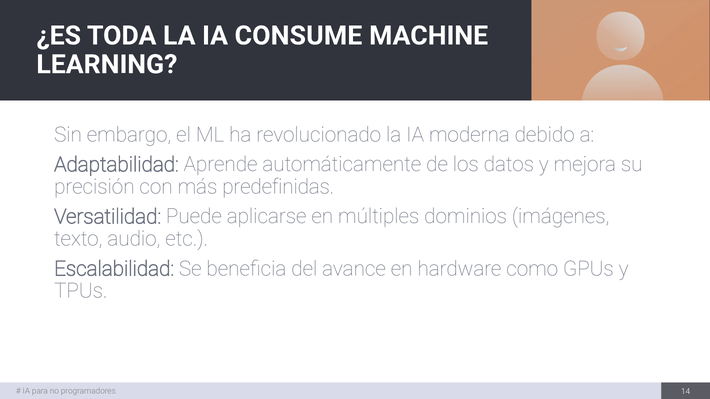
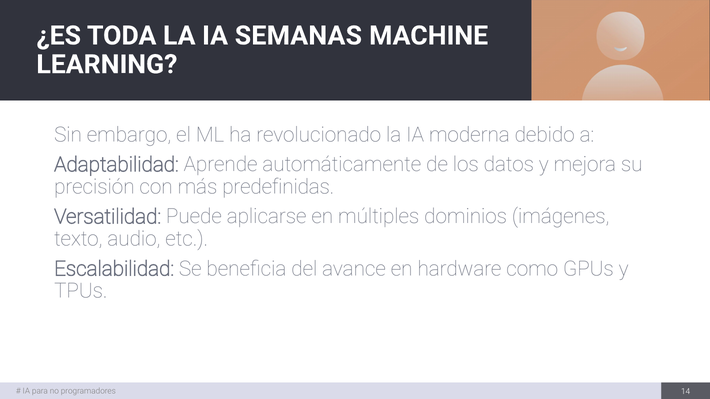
CONSUME: CONSUME -> SEMANAS
